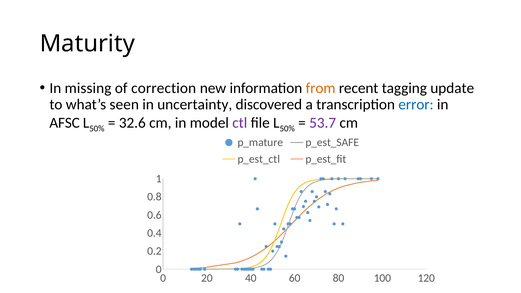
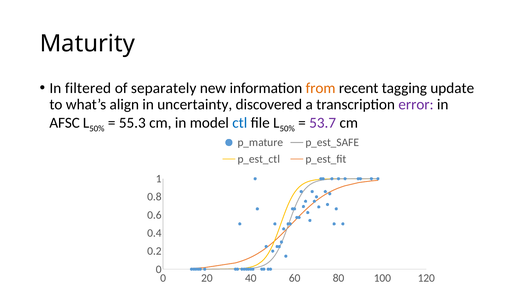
missing: missing -> filtered
correction: correction -> separately
seen: seen -> align
error colour: blue -> purple
32.6: 32.6 -> 55.3
ctl colour: purple -> blue
